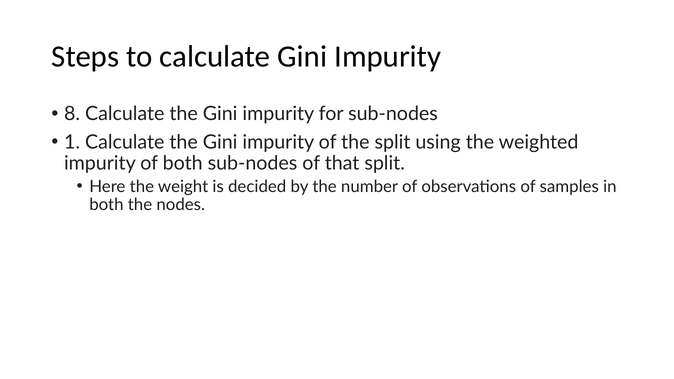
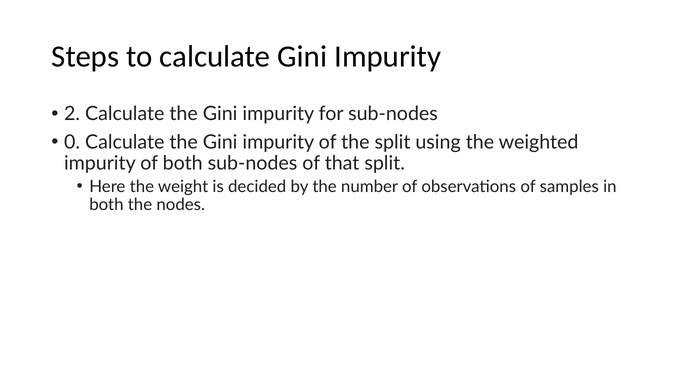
8: 8 -> 2
1: 1 -> 0
